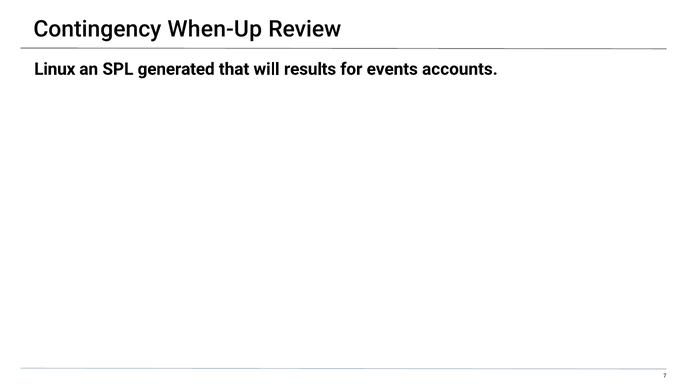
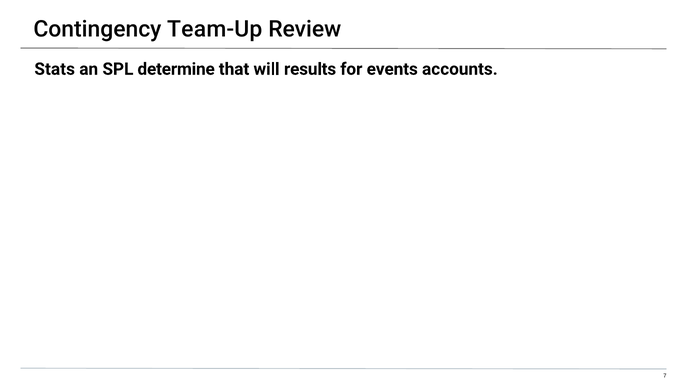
When-Up: When-Up -> Team-Up
Linux: Linux -> Stats
generated: generated -> determine
